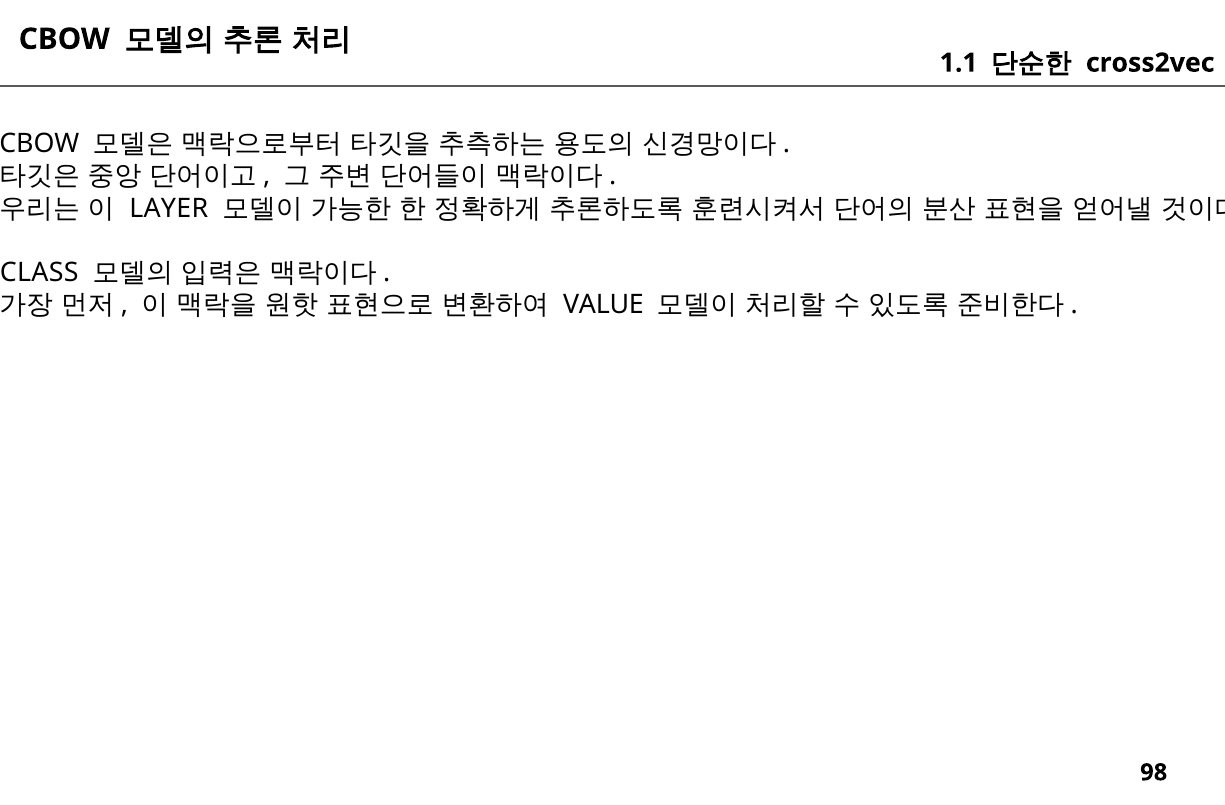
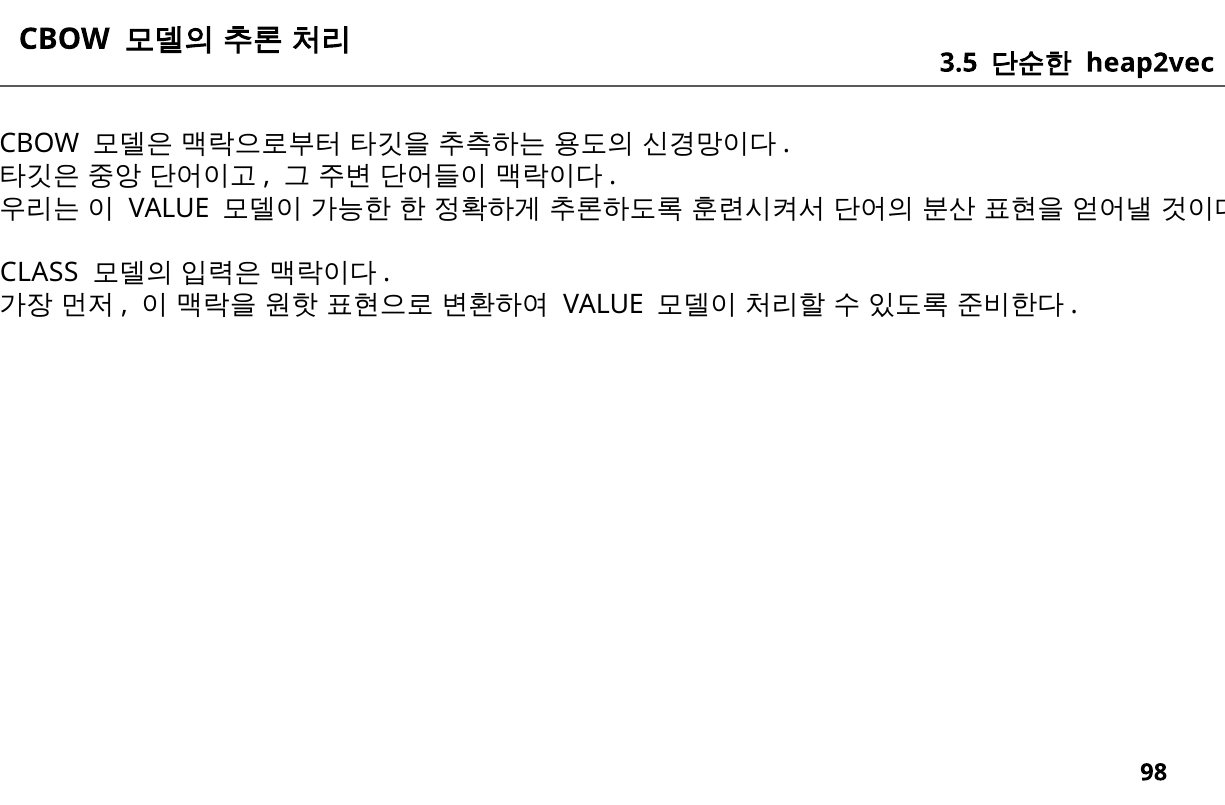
1.1: 1.1 -> 3.5
cross2vec: cross2vec -> heap2vec
LAYER at (169, 208): LAYER -> VALUE
